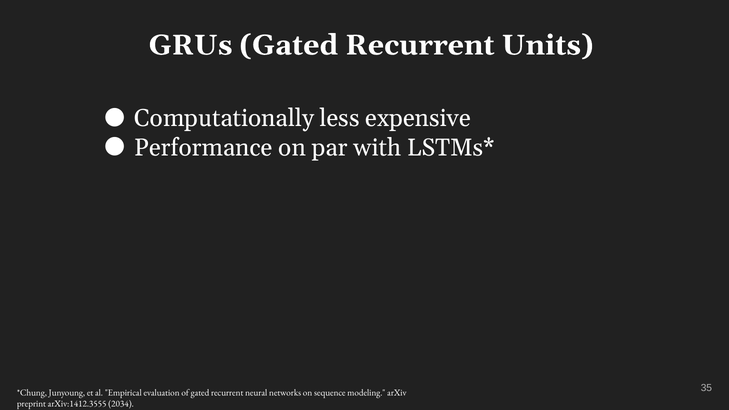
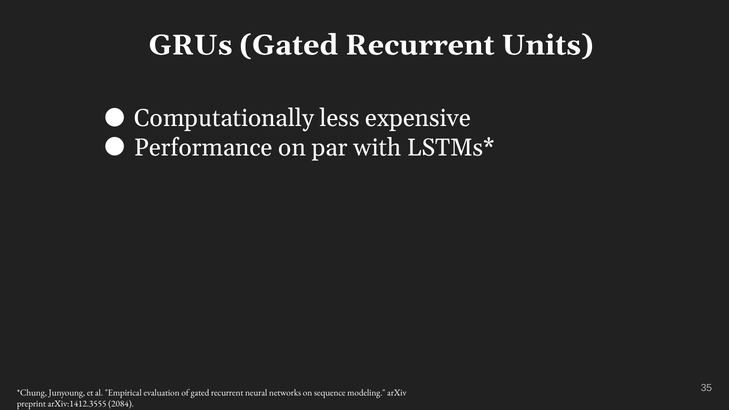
2034: 2034 -> 2084
